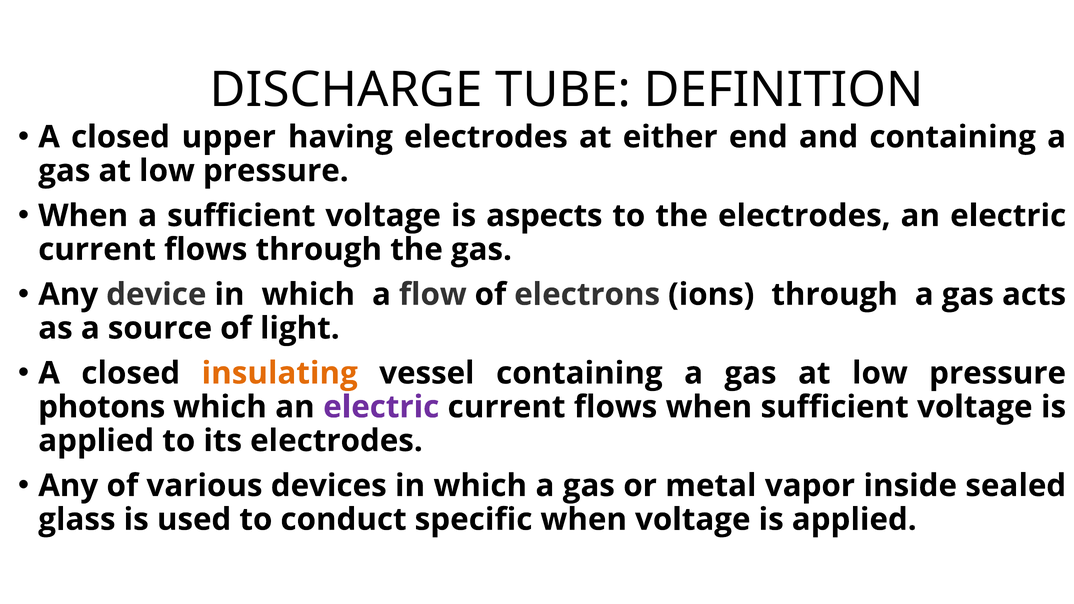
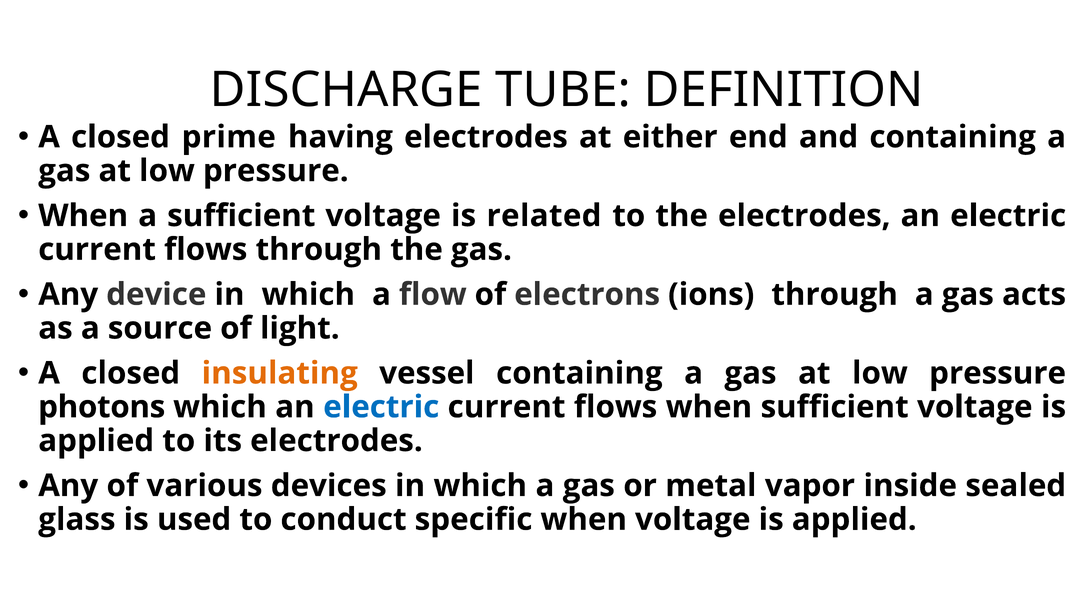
upper: upper -> prime
aspects: aspects -> related
electric at (381, 407) colour: purple -> blue
